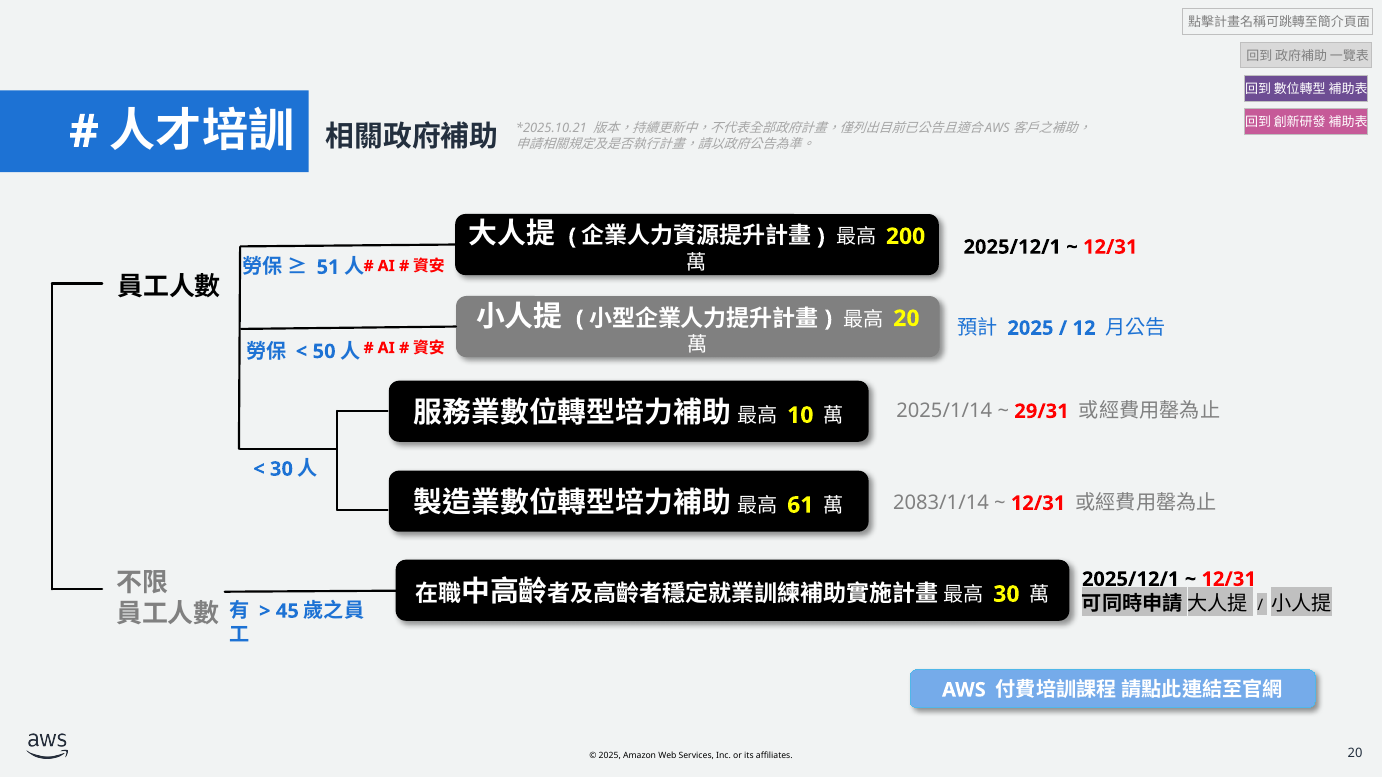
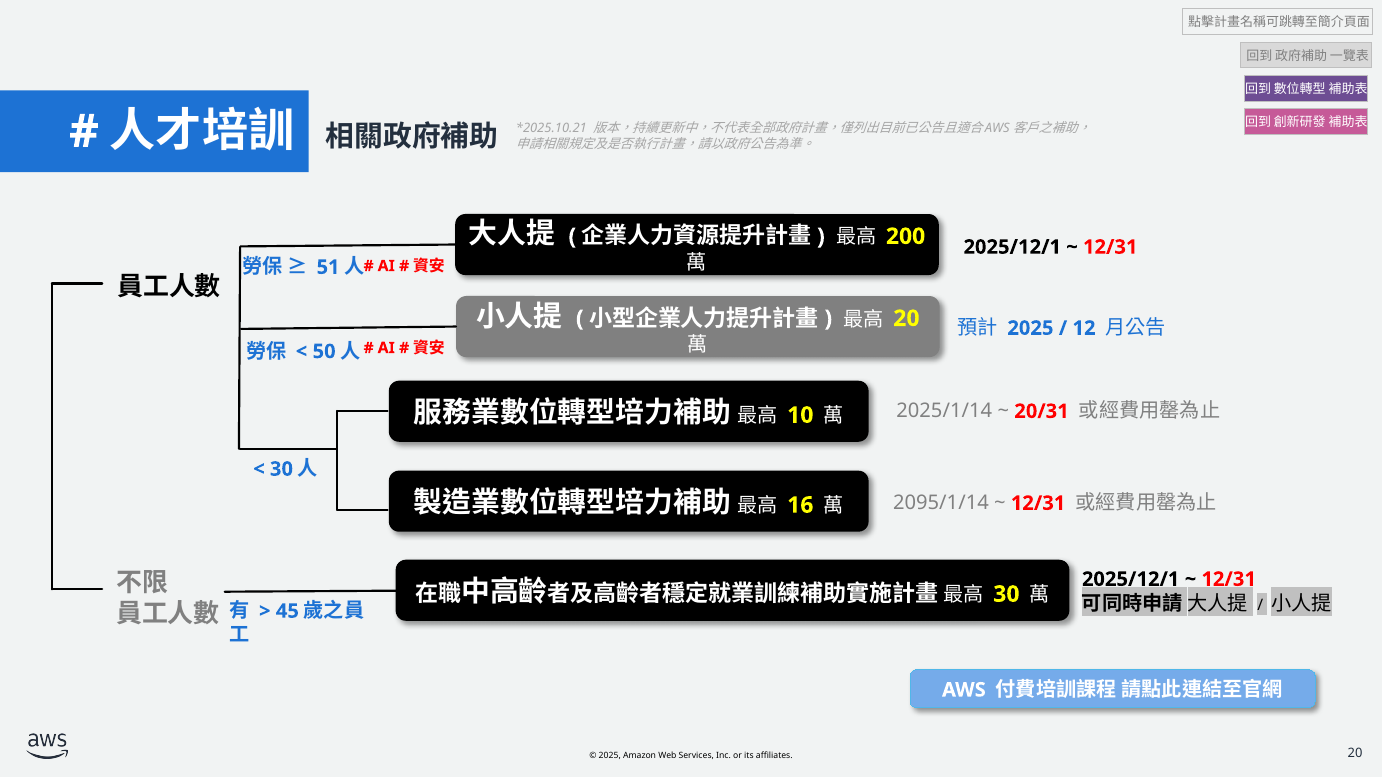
29/31: 29/31 -> 20/31
61: 61 -> 16
2083/1/14: 2083/1/14 -> 2095/1/14
